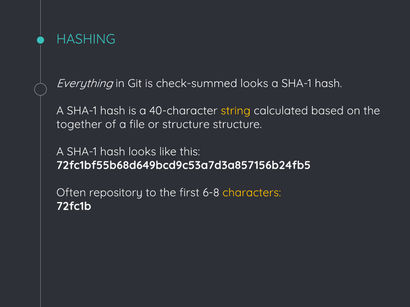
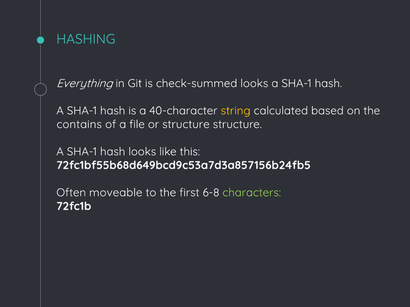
together: together -> contains
repository: repository -> moveable
characters colour: yellow -> light green
